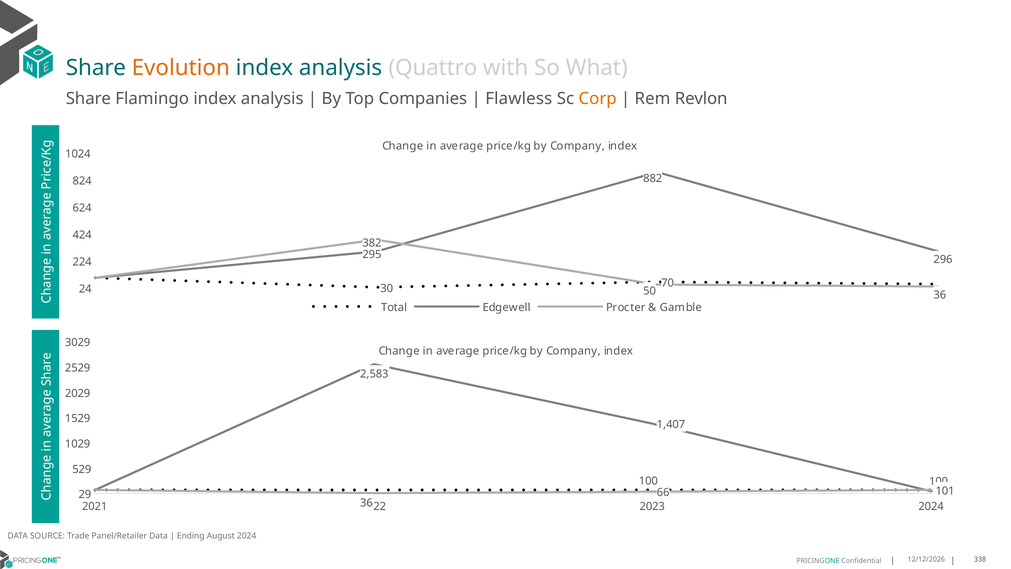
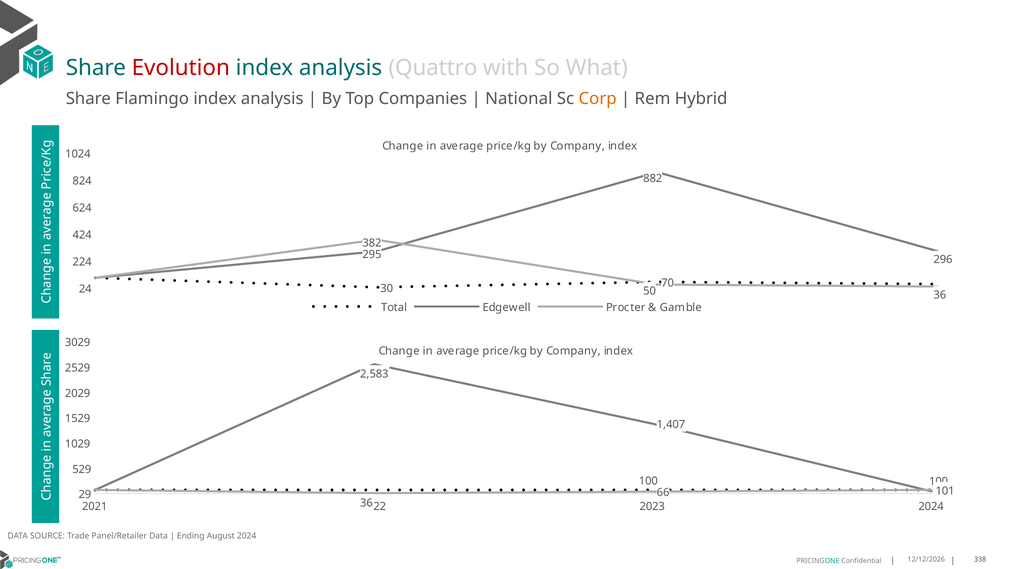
Evolution colour: orange -> red
Flawless: Flawless -> National
Revlon: Revlon -> Hybrid
